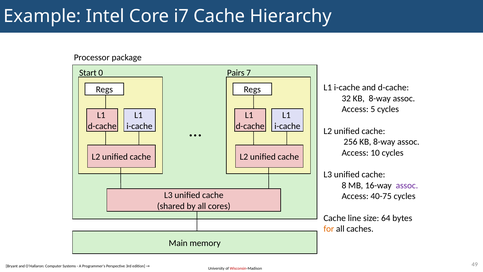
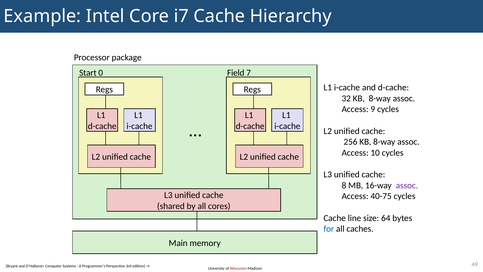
Pairs: Pairs -> Field
5: 5 -> 9
for colour: orange -> blue
